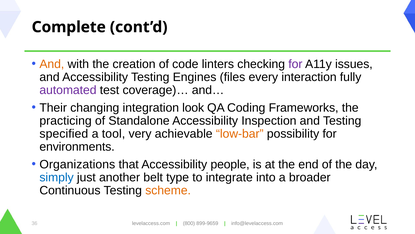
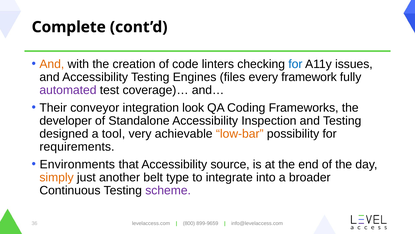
for at (295, 64) colour: purple -> blue
interaction: interaction -> framework
changing: changing -> conveyor
practicing: practicing -> developer
specified: specified -> designed
environments: environments -> requirements
Organizations: Organizations -> Environments
people: people -> source
simply colour: blue -> orange
scheme colour: orange -> purple
